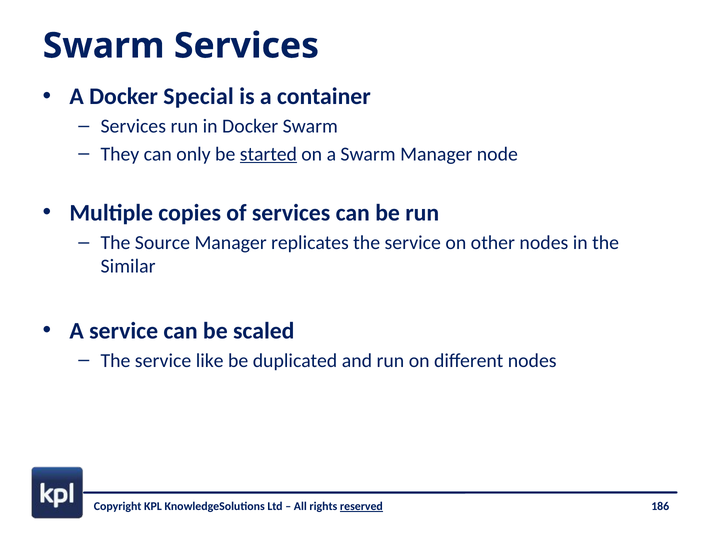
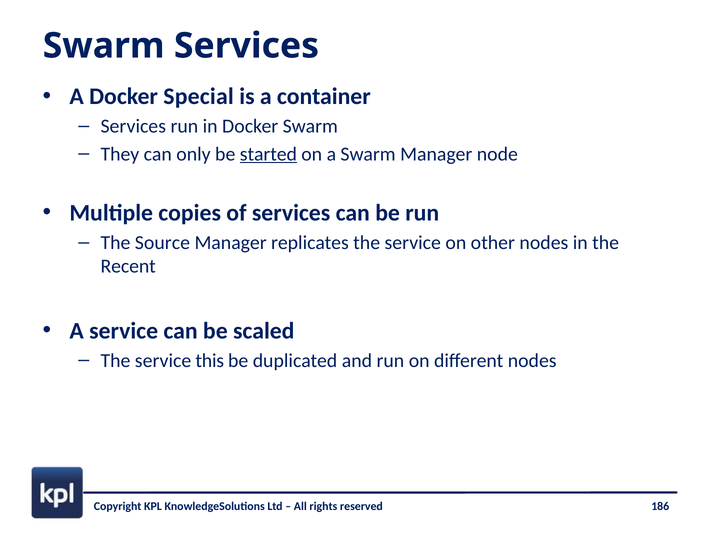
Similar: Similar -> Recent
like: like -> this
reserved underline: present -> none
